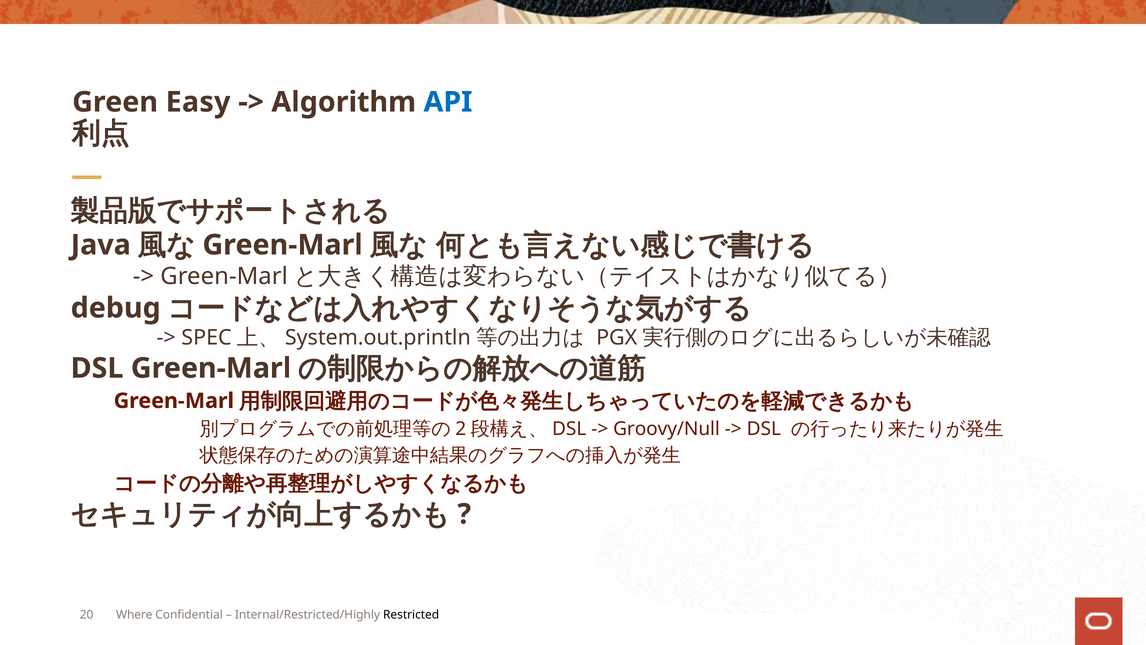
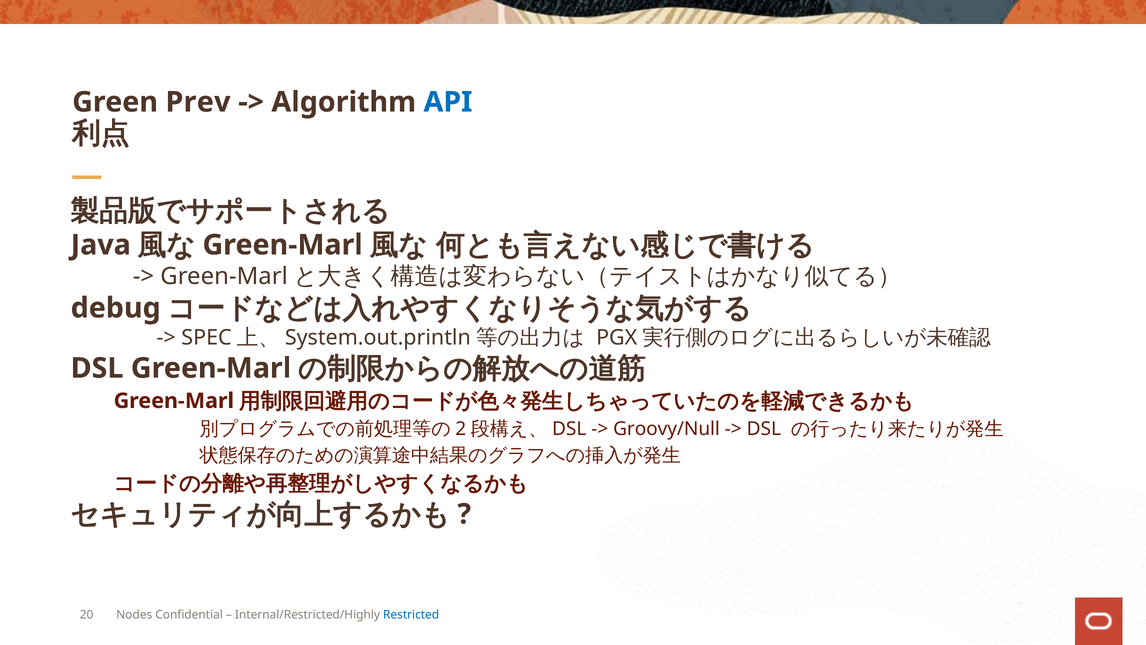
Easy: Easy -> Prev
Where: Where -> Nodes
Restricted colour: black -> blue
